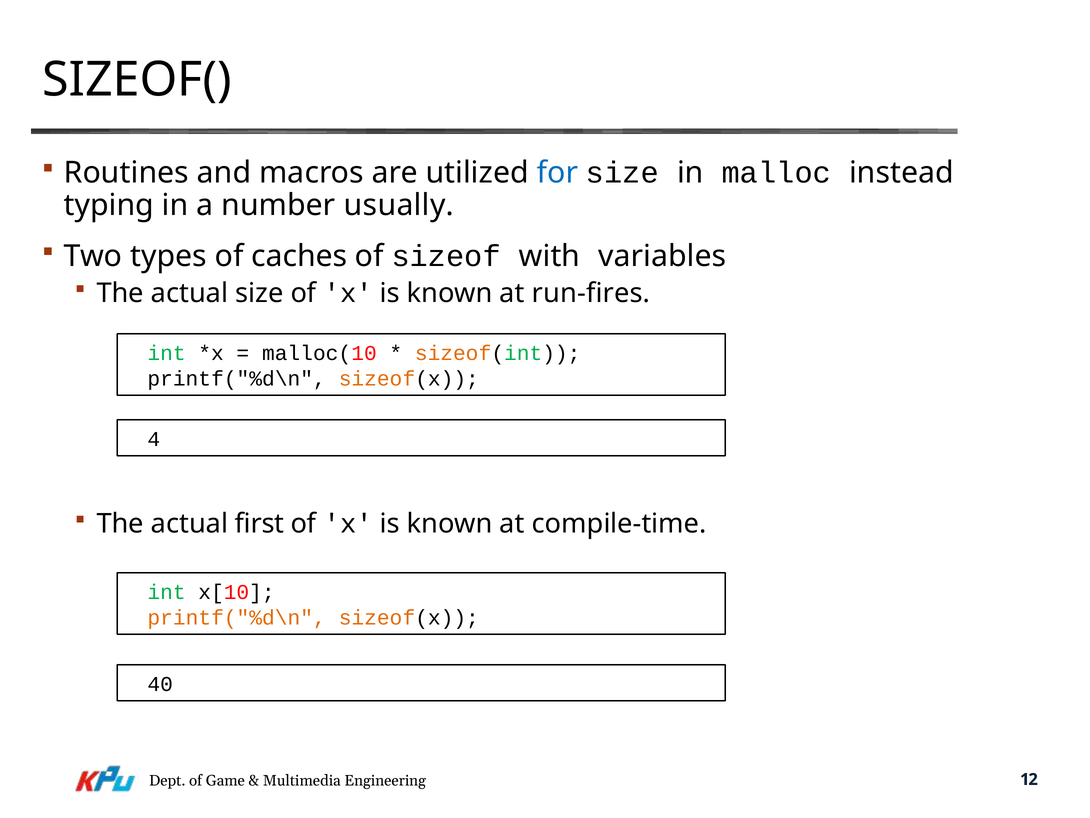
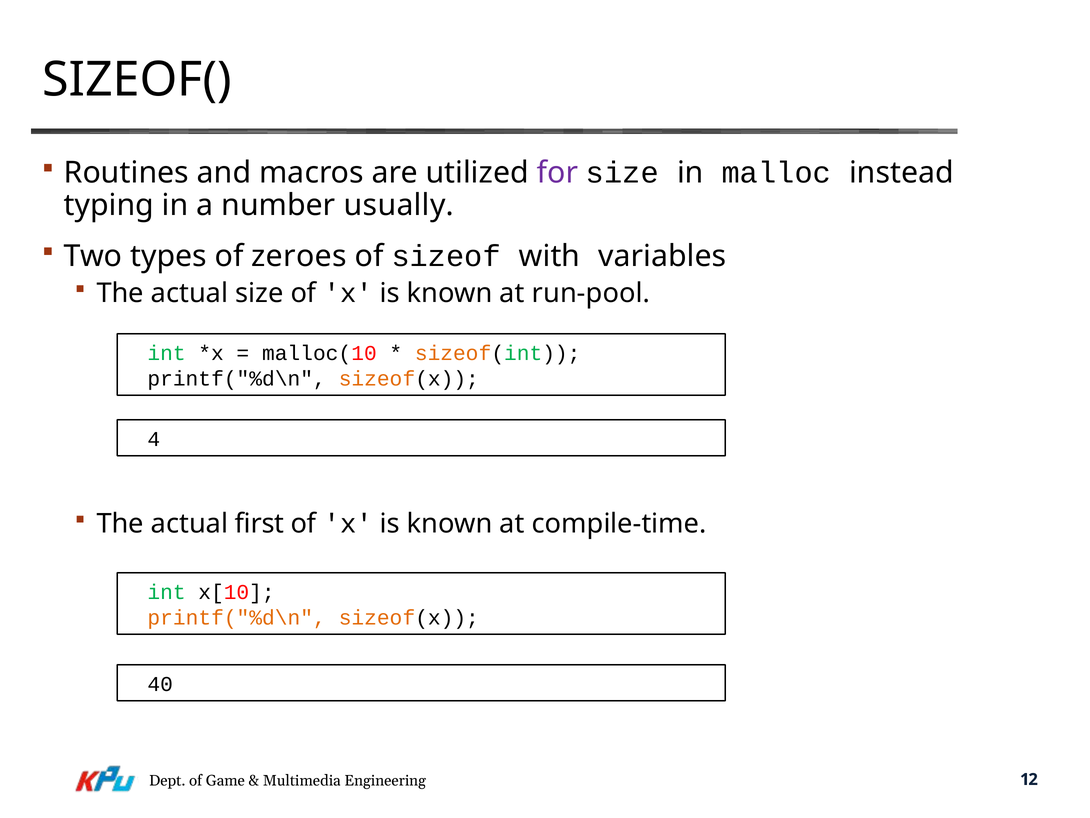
for colour: blue -> purple
caches: caches -> zeroes
run-fires: run-fires -> run-pool
